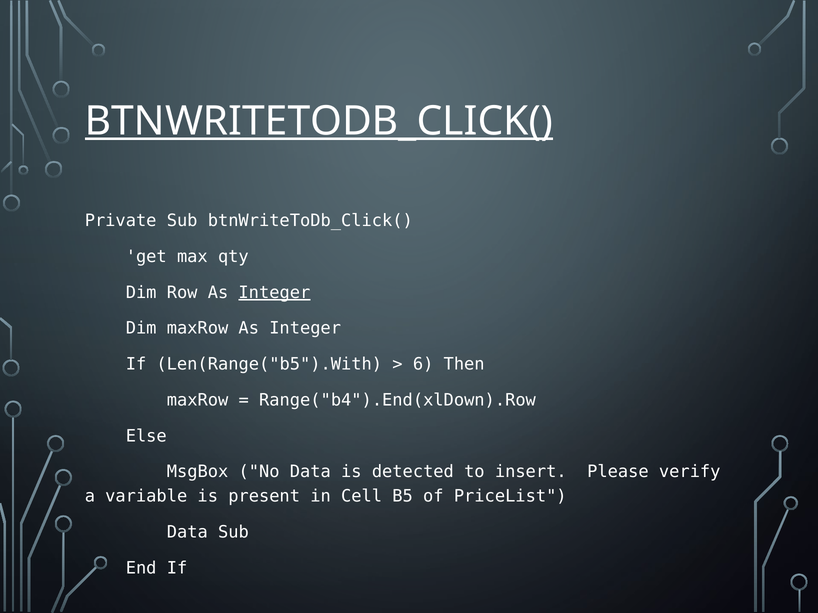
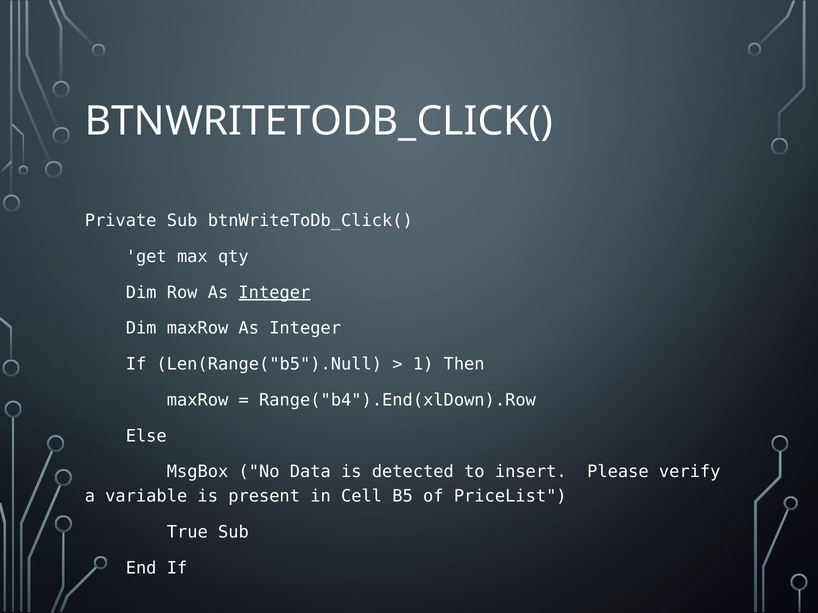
BTNWRITETODB_CLICK( at (319, 121) underline: present -> none
Len(Range("b5").With: Len(Range("b5").With -> Len(Range("b5").Null
6: 6 -> 1
Data at (187, 533): Data -> True
